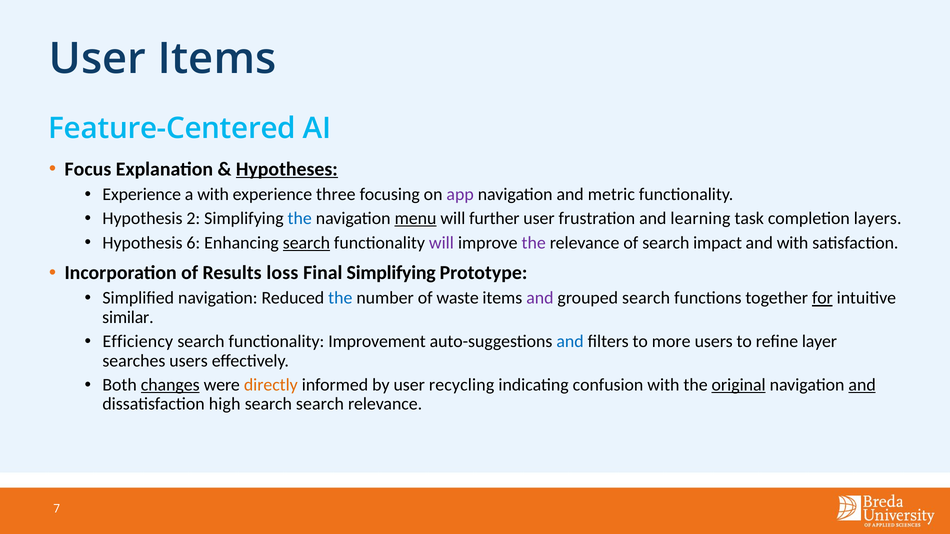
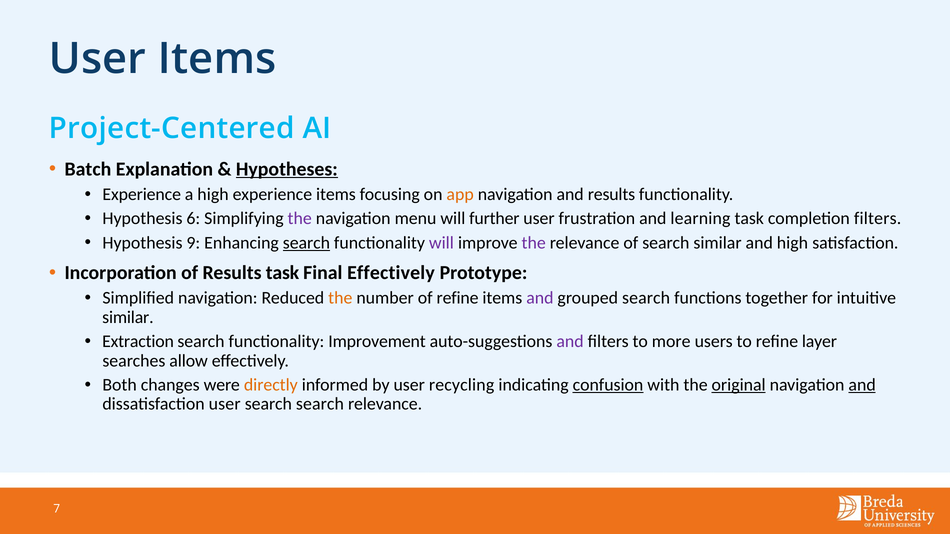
Feature-Centered: Feature-Centered -> Project-Centered
Focus: Focus -> Batch
a with: with -> high
experience three: three -> items
app colour: purple -> orange
and metric: metric -> results
2: 2 -> 6
the at (300, 219) colour: blue -> purple
menu underline: present -> none
completion layers: layers -> filters
6: 6 -> 9
search impact: impact -> similar
and with: with -> high
Results loss: loss -> task
Final Simplifying: Simplifying -> Effectively
the at (340, 298) colour: blue -> orange
of waste: waste -> refine
for underline: present -> none
Efficiency: Efficiency -> Extraction
and at (570, 342) colour: blue -> purple
searches users: users -> allow
changes underline: present -> none
confusion underline: none -> present
dissatisfaction high: high -> user
